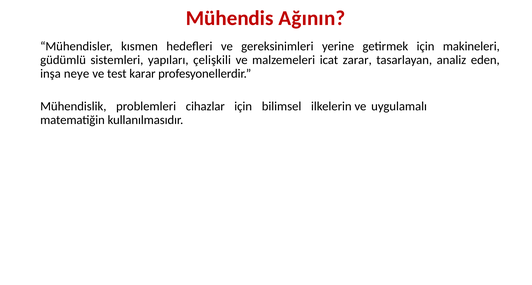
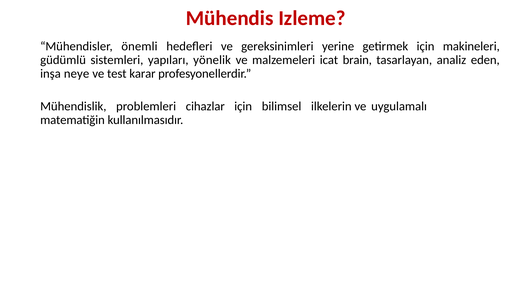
Ağının: Ağının -> Izleme
kısmen: kısmen -> önemli
çelişkili: çelişkili -> yönelik
zarar: zarar -> brain
